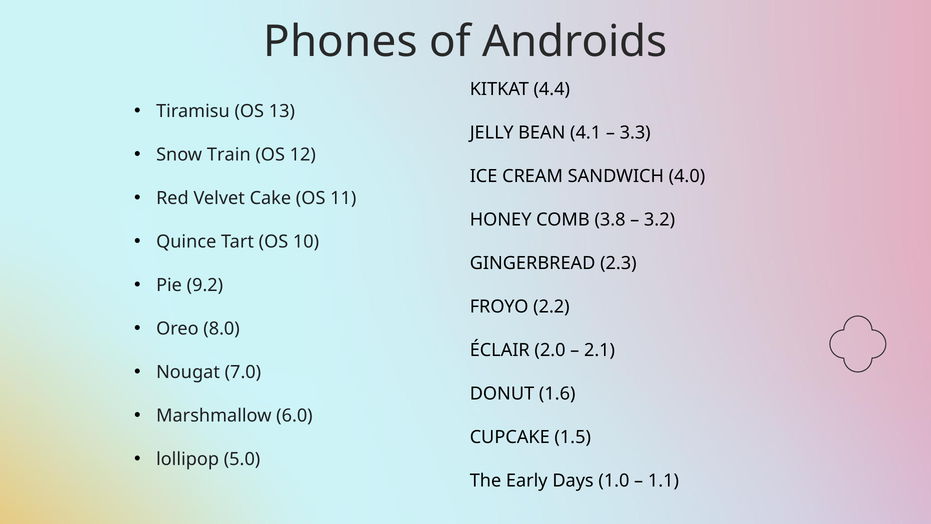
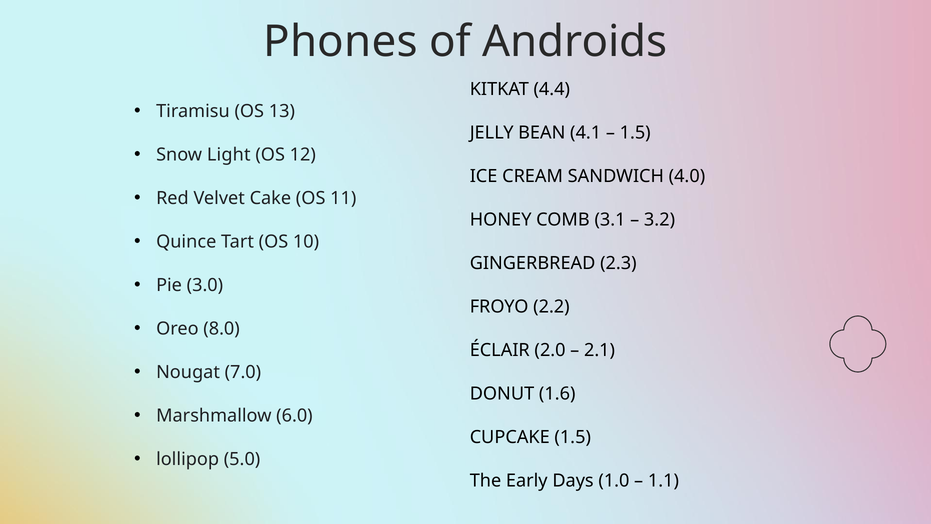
3.3 at (635, 133): 3.3 -> 1.5
Train: Train -> Light
3.8: 3.8 -> 3.1
9.2: 9.2 -> 3.0
